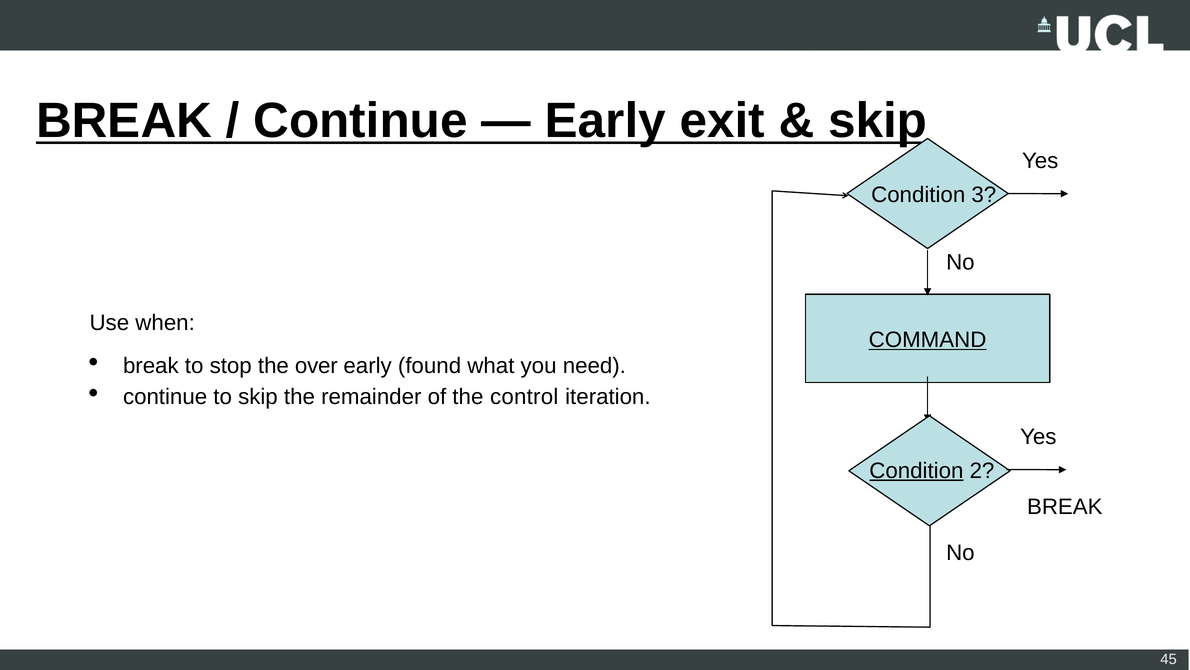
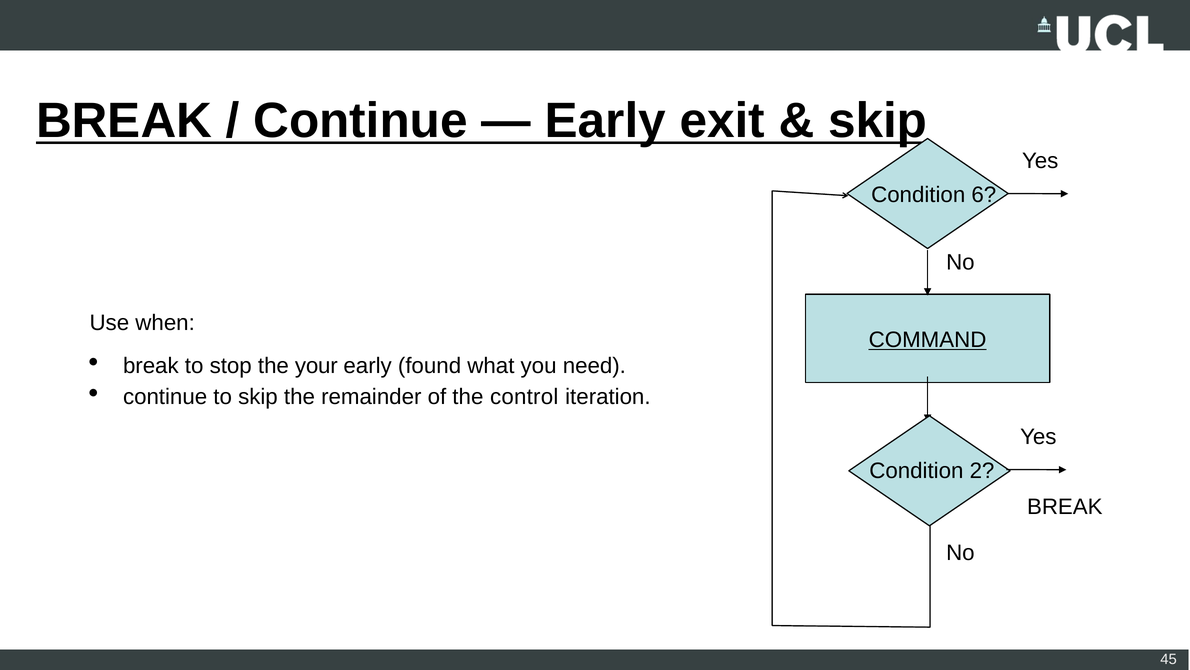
3: 3 -> 6
over: over -> your
Condition at (916, 470) underline: present -> none
